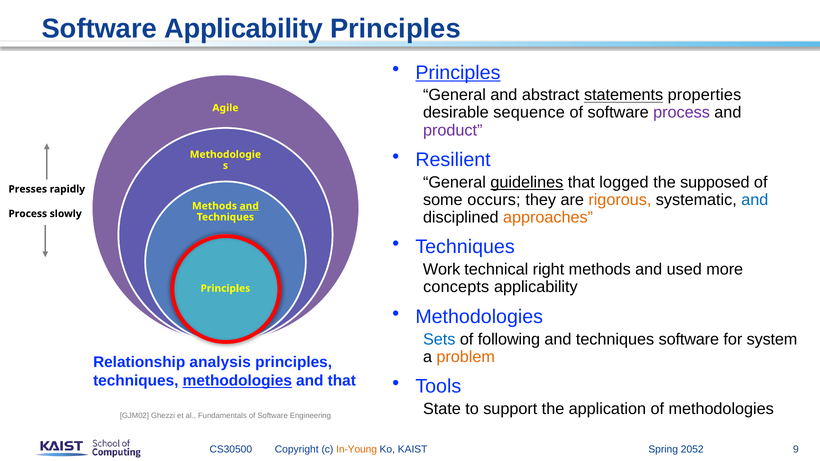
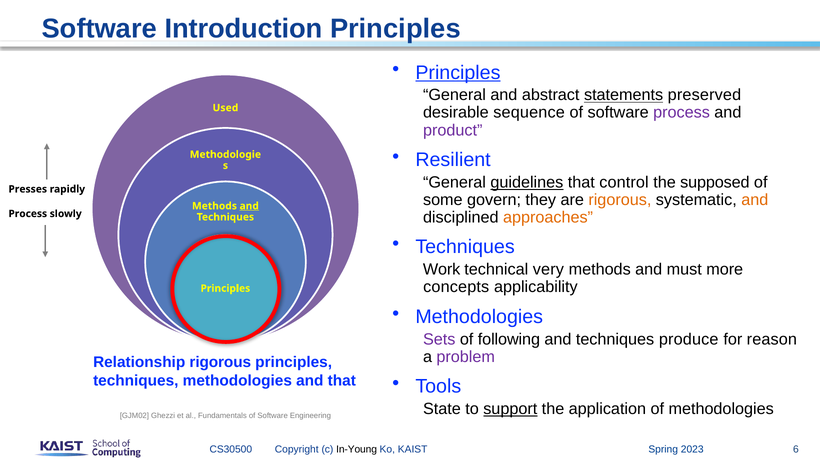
Software Applicability: Applicability -> Introduction
properties: properties -> preserved
Agile: Agile -> Used
logged: logged -> control
occurs: occurs -> govern
and at (755, 200) colour: blue -> orange
right: right -> very
used: used -> must
Sets colour: blue -> purple
techniques software: software -> produce
system: system -> reason
problem colour: orange -> purple
Relationship analysis: analysis -> rigorous
methodologies at (237, 381) underline: present -> none
support underline: none -> present
2052: 2052 -> 2023
In-Young colour: orange -> black
9: 9 -> 6
